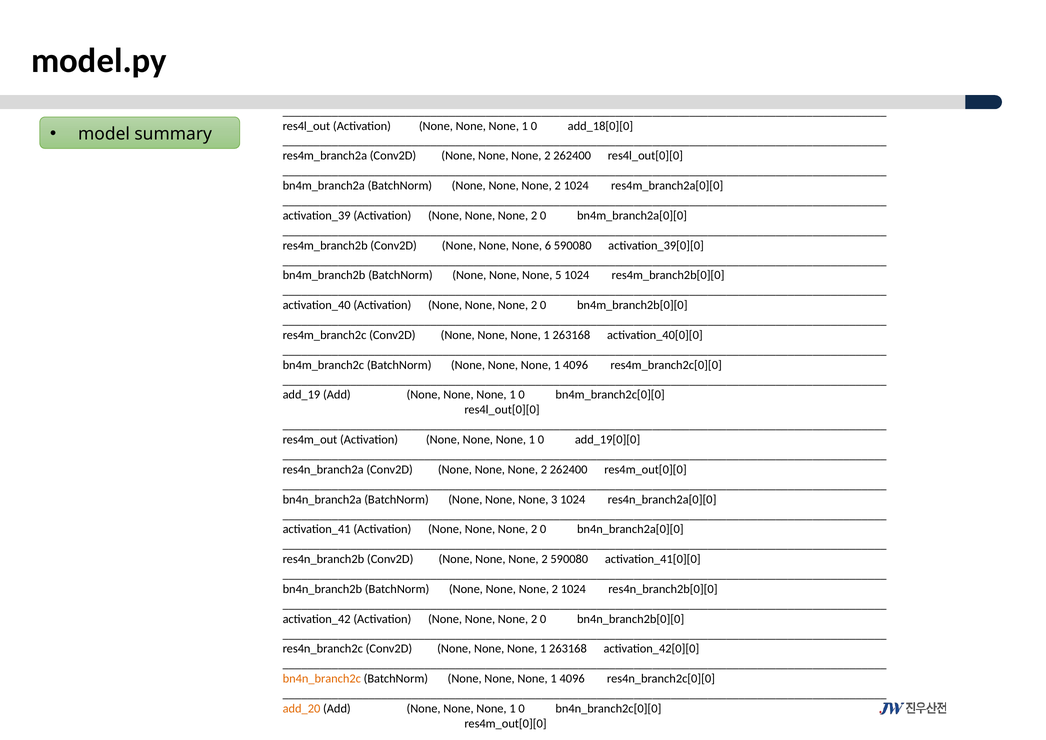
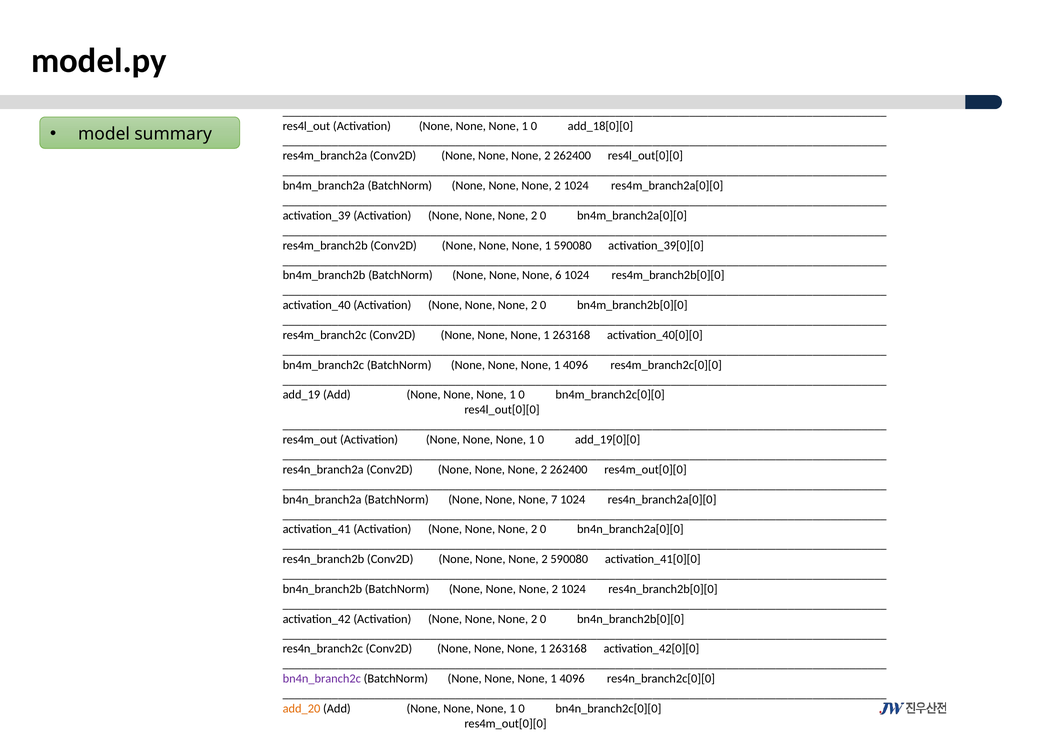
6 at (548, 245): 6 -> 1
5: 5 -> 6
3: 3 -> 7
bn4n_branch2c colour: orange -> purple
